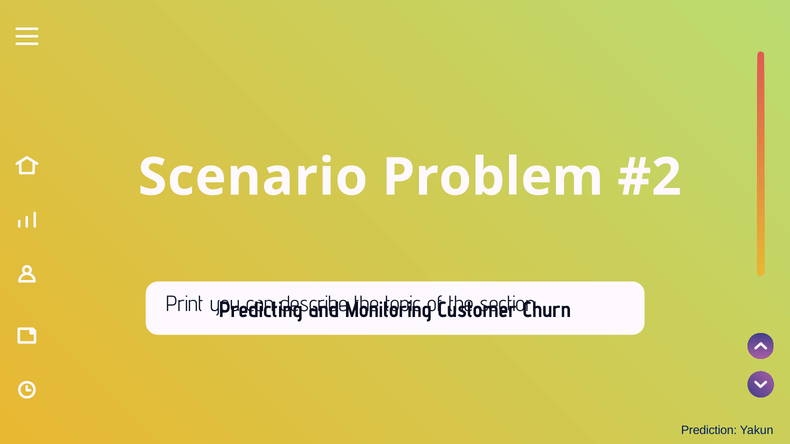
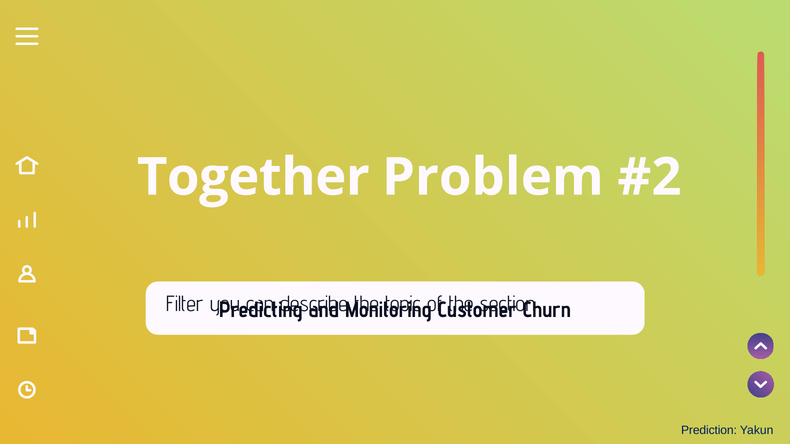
Scenario: Scenario -> Together
Print: Print -> Filter
